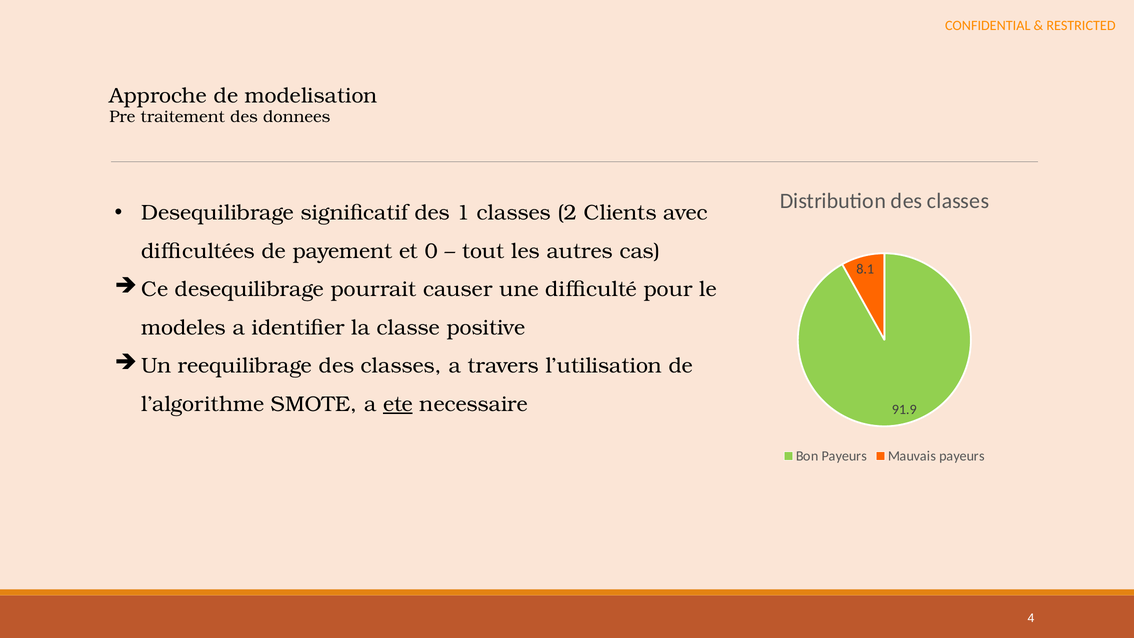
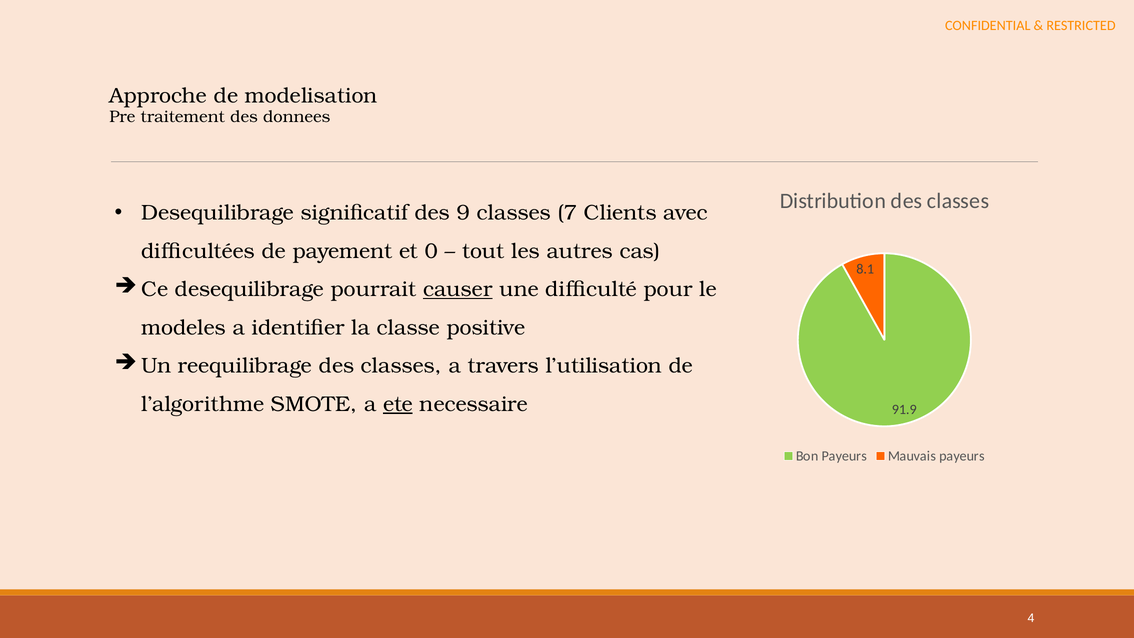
1: 1 -> 9
2: 2 -> 7
causer underline: none -> present
